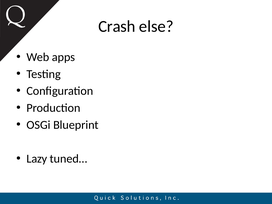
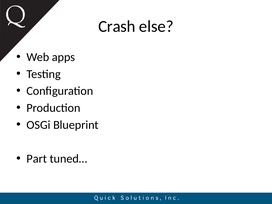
Lazy: Lazy -> Part
